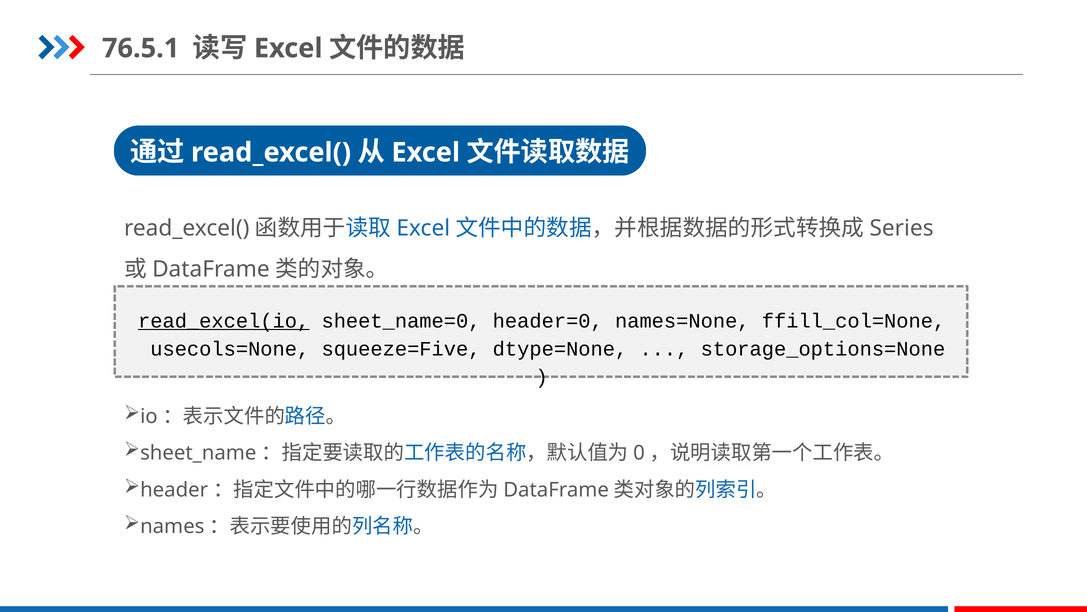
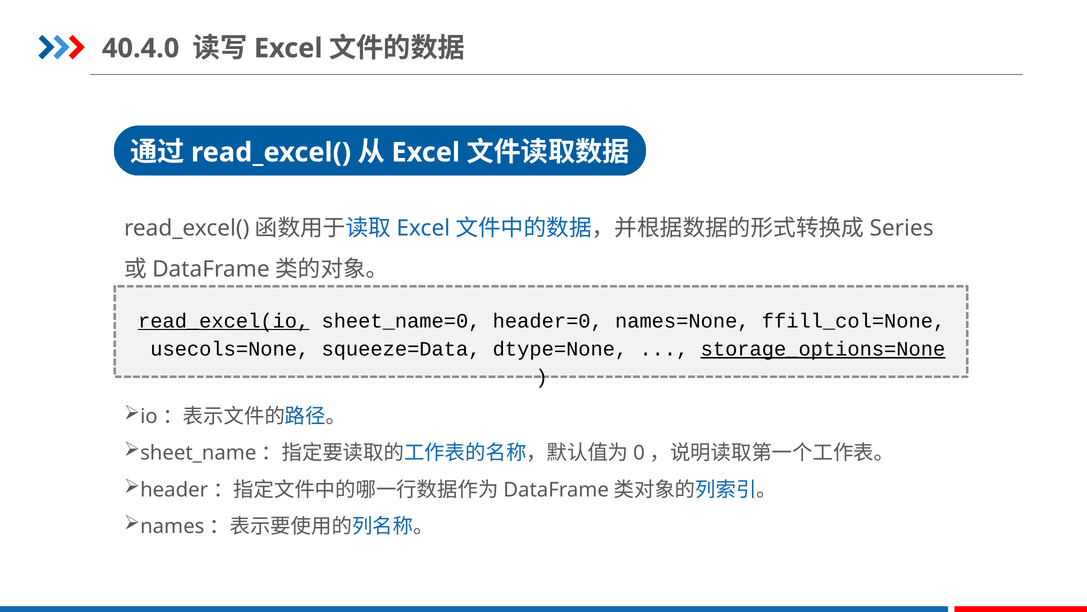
76.5.1: 76.5.1 -> 40.4.0
squeeze=Five: squeeze=Five -> squeeze=Data
storage_options=None underline: none -> present
